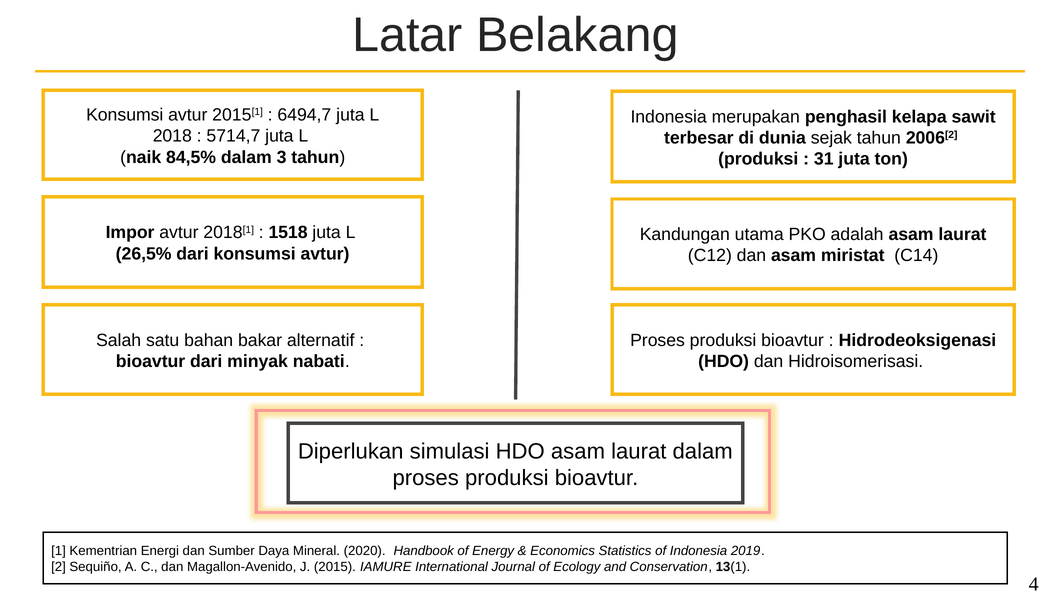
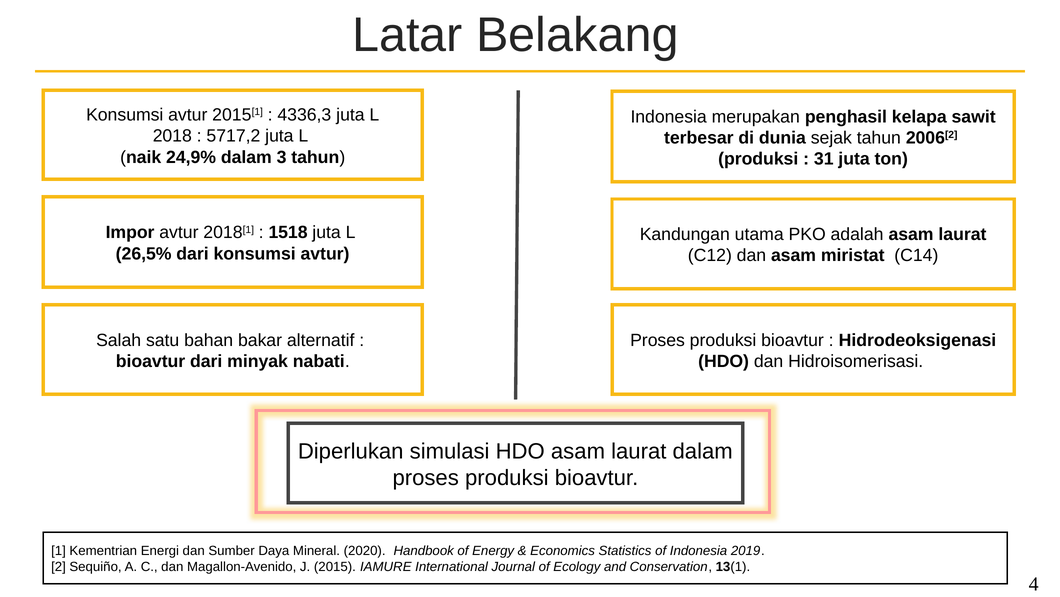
6494,7: 6494,7 -> 4336,3
5714,7: 5714,7 -> 5717,2
84,5%: 84,5% -> 24,9%
